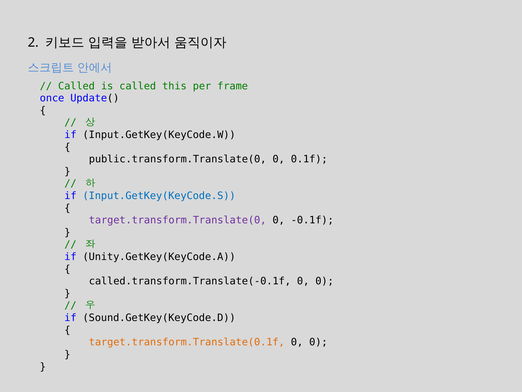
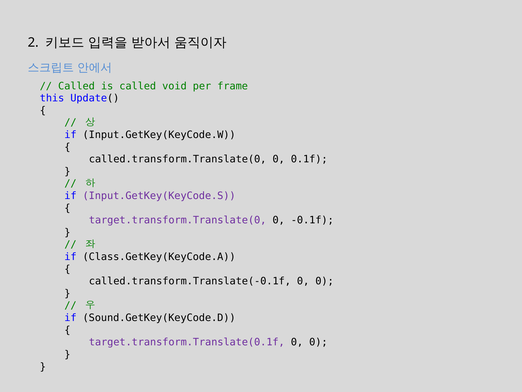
this: this -> void
once: once -> this
public.transform.Translate(0: public.transform.Translate(0 -> called.transform.Translate(0
Input.GetKey(KeyCode.S colour: blue -> purple
Unity.GetKey(KeyCode.A: Unity.GetKey(KeyCode.A -> Class.GetKey(KeyCode.A
target.transform.Translate(0.1f colour: orange -> purple
